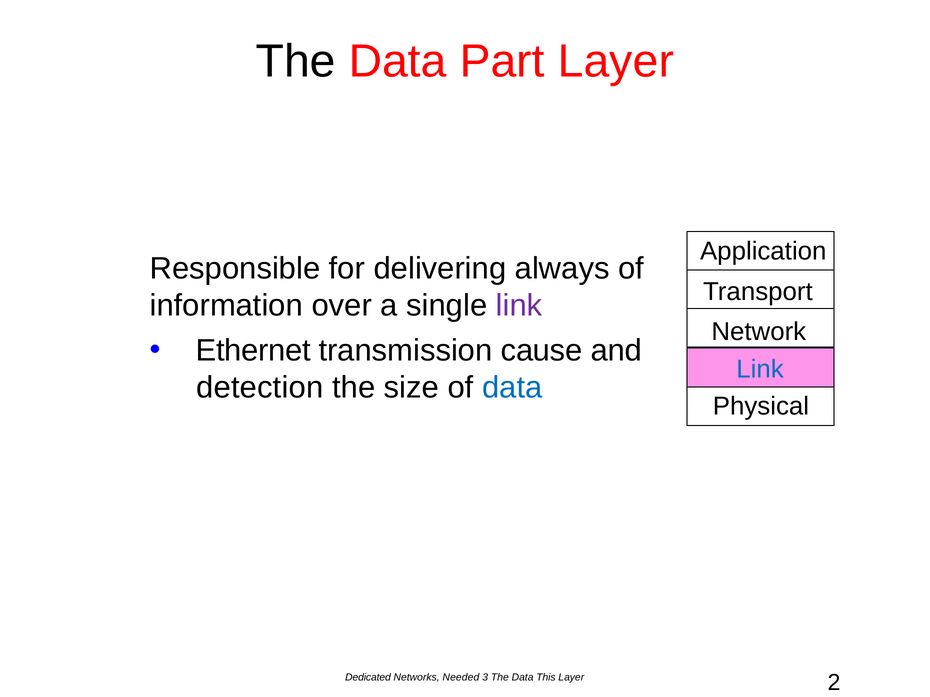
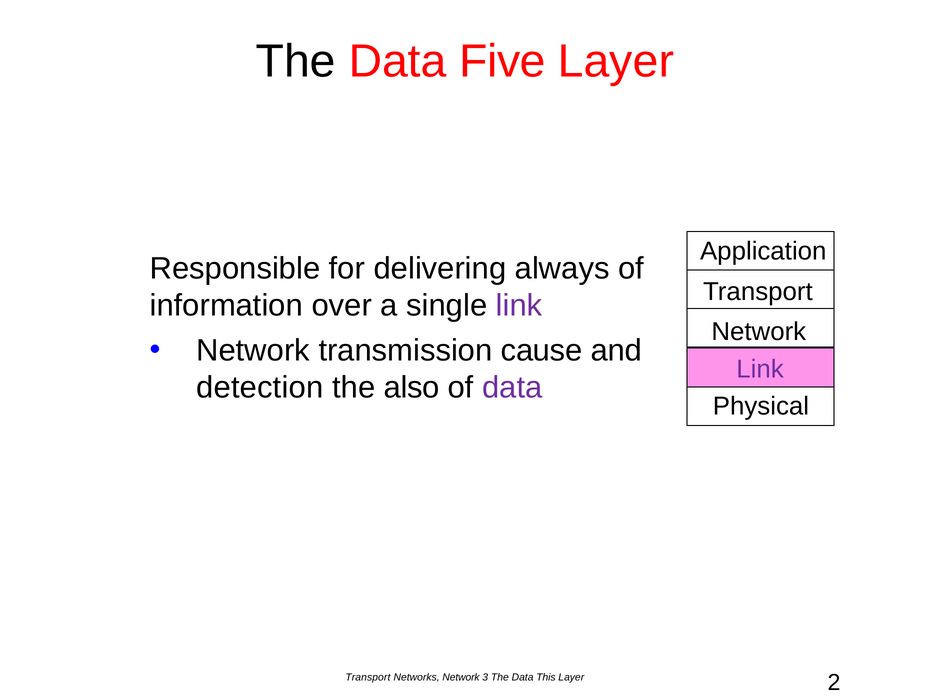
Part: Part -> Five
Ethernet at (253, 351): Ethernet -> Network
Link at (760, 369) colour: blue -> purple
size: size -> also
data at (512, 388) colour: blue -> purple
Dedicated at (368, 678): Dedicated -> Transport
Networks Needed: Needed -> Network
